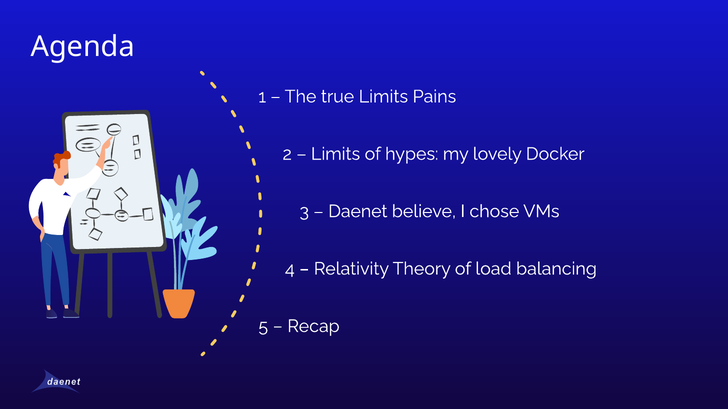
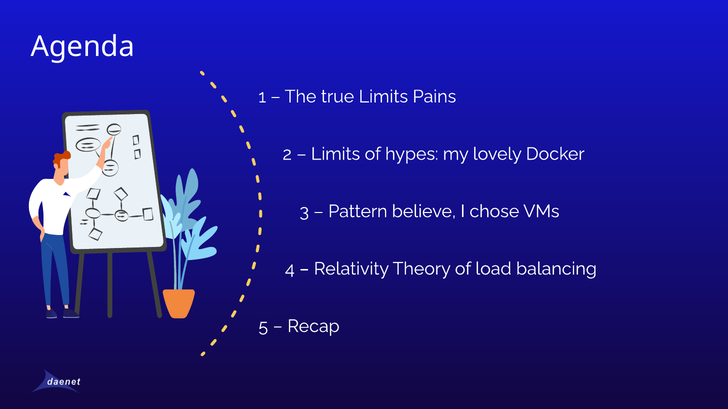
Daenet: Daenet -> Pattern
